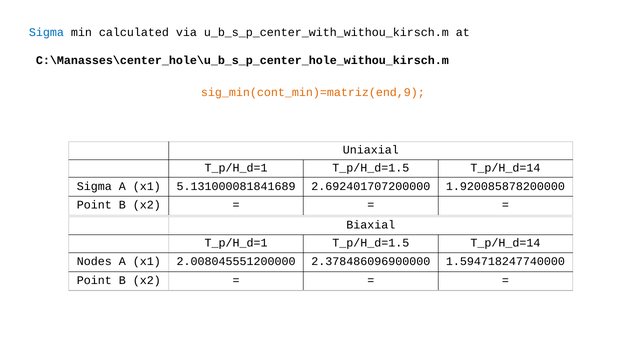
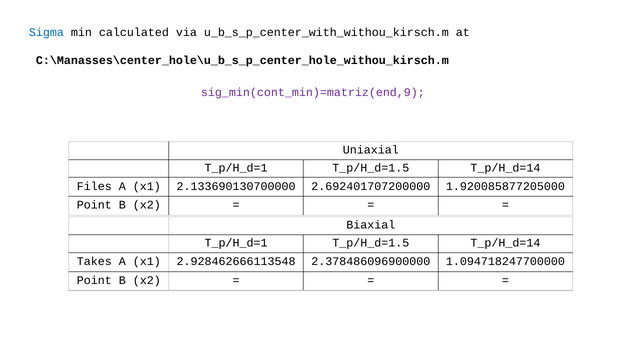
sig_min(cont_min)=matriz(end,9 colour: orange -> purple
Sigma at (94, 186): Sigma -> Files
5.131000081841689: 5.131000081841689 -> 2.133690130700000
1.920085878200000: 1.920085878200000 -> 1.920085877205000
Nodes: Nodes -> Takes
2.008045551200000: 2.008045551200000 -> 2.928462666113548
1.594718247740000: 1.594718247740000 -> 1.094718247700000
